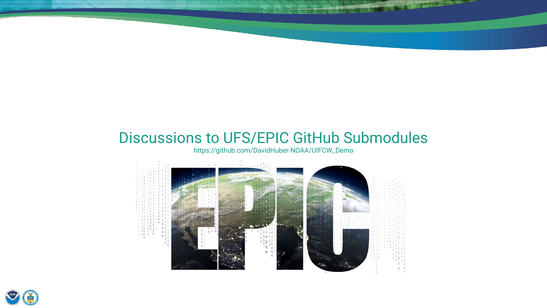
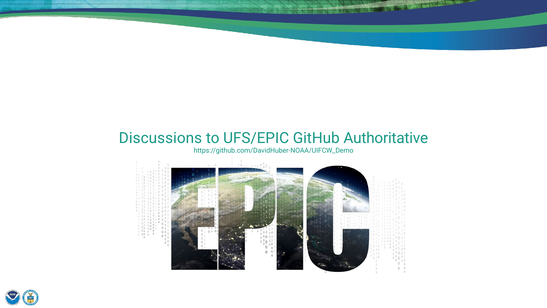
Submodules: Submodules -> Authoritative
